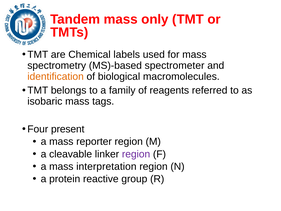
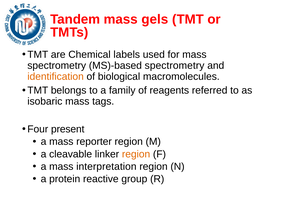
only: only -> gels
MS)-based spectrometer: spectrometer -> spectrometry
region at (136, 154) colour: purple -> orange
